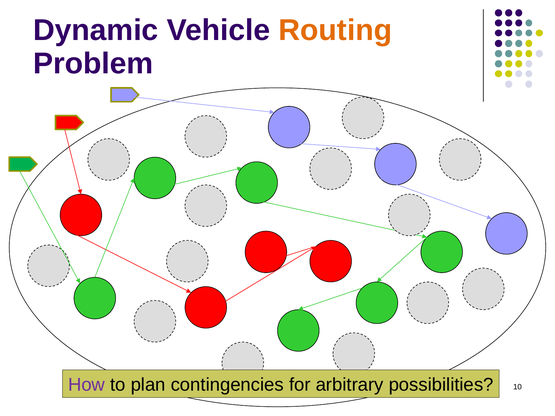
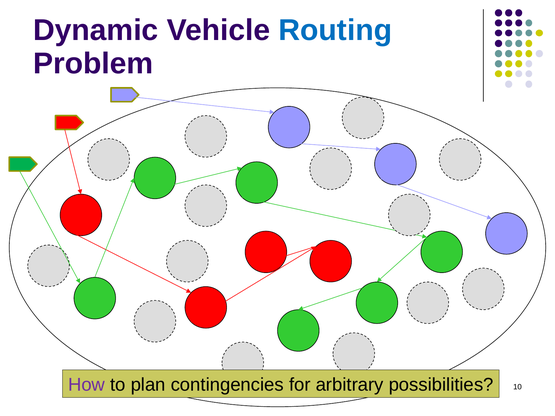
Routing colour: orange -> blue
